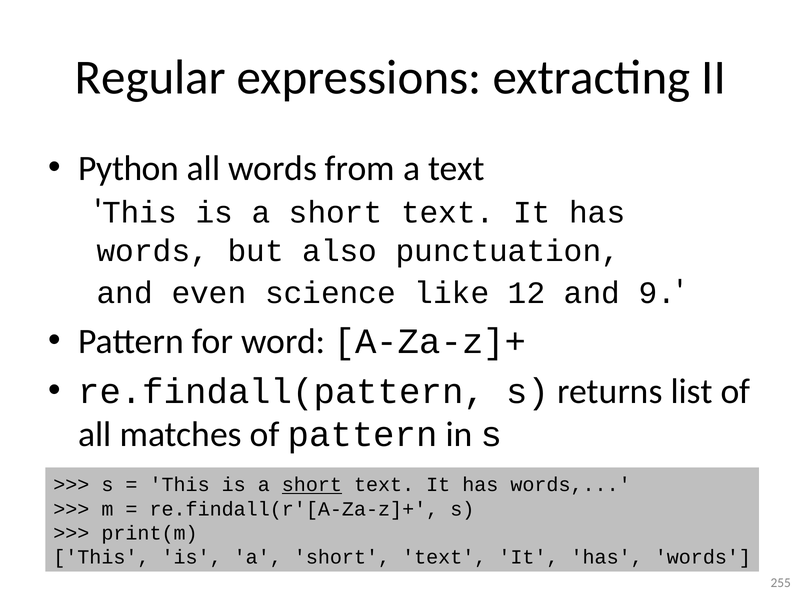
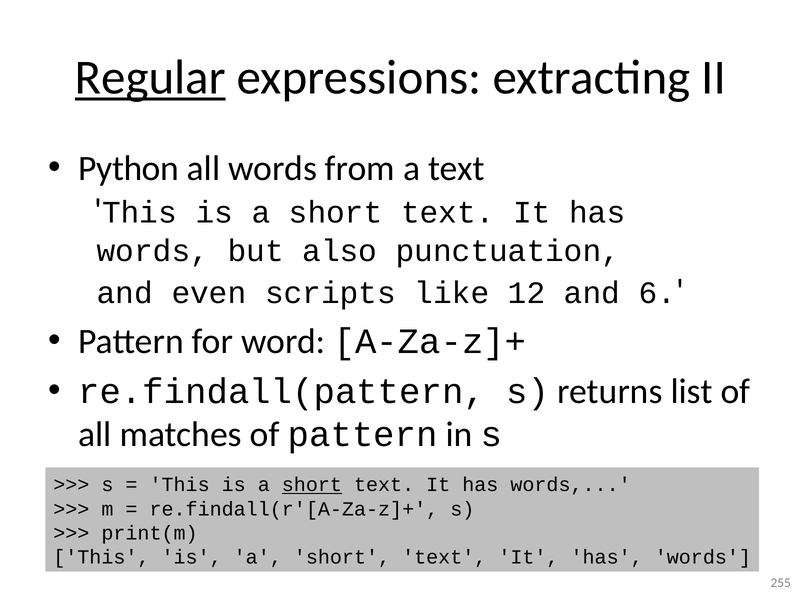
Regular underline: none -> present
science: science -> scripts
9: 9 -> 6
